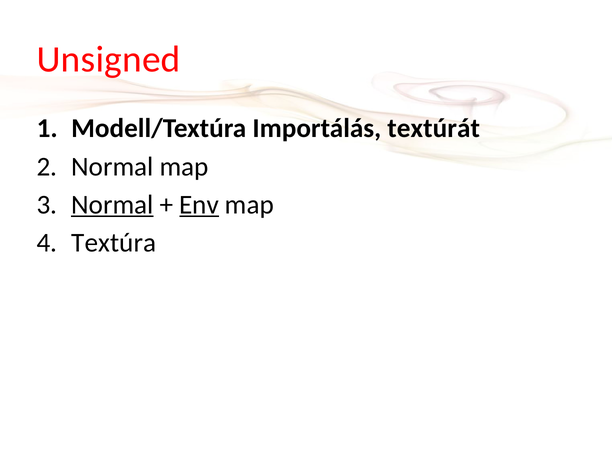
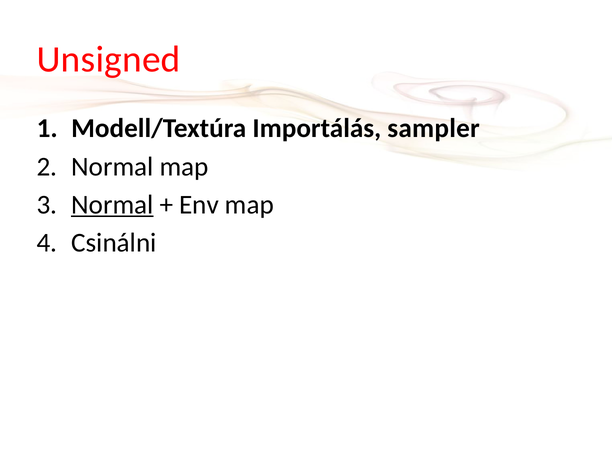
textúrát: textúrát -> sampler
Env underline: present -> none
Textúra: Textúra -> Csinálni
